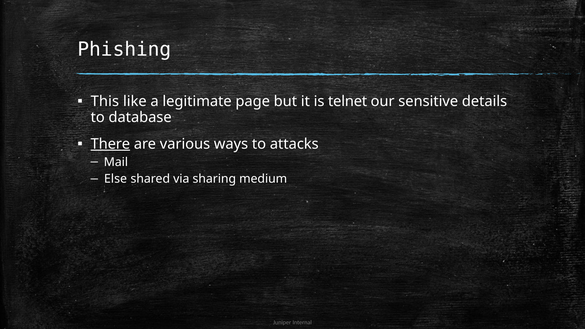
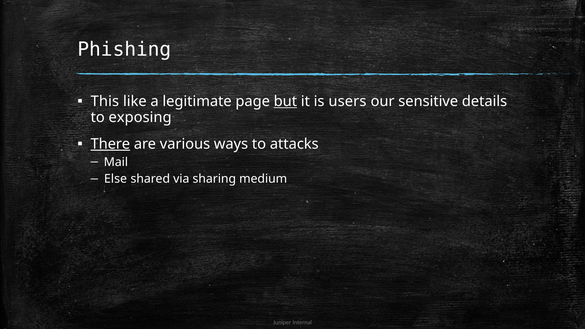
but underline: none -> present
telnet: telnet -> users
database: database -> exposing
